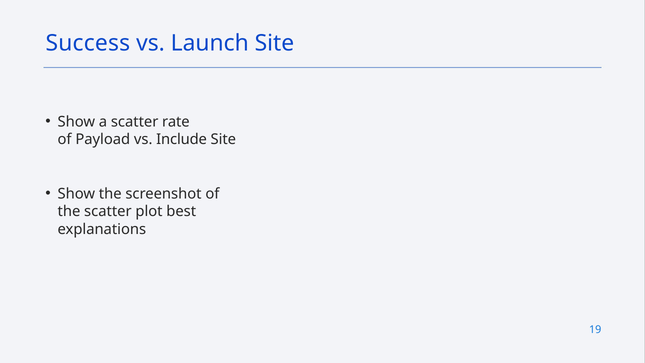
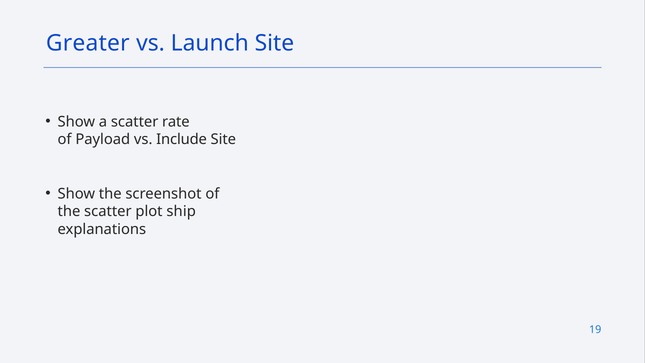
Success: Success -> Greater
best: best -> ship
